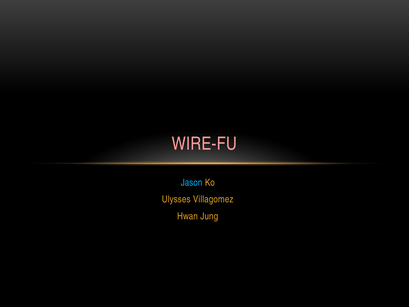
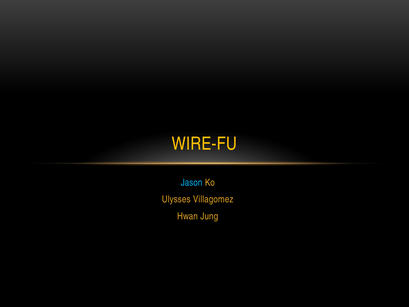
WIRE-FU colour: pink -> yellow
